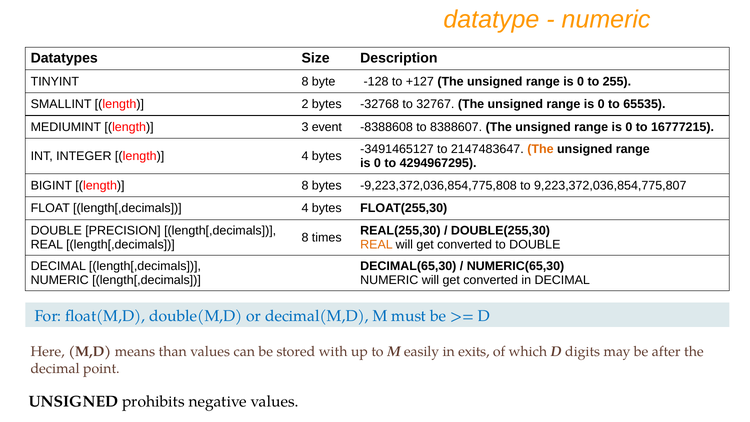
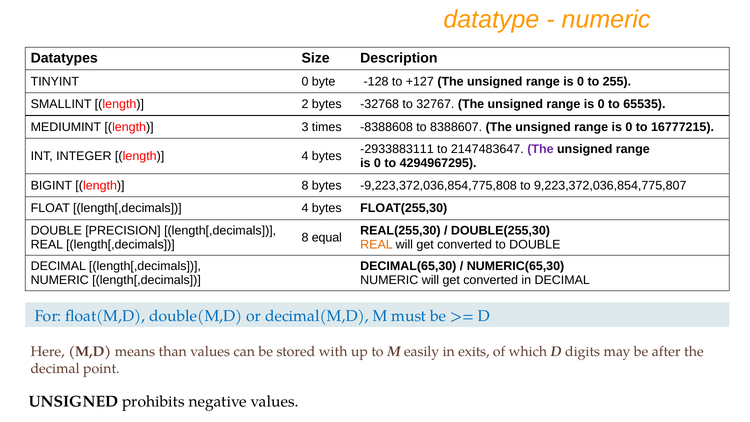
TINYINT 8: 8 -> 0
event: event -> times
-3491465127: -3491465127 -> -2933883111
The at (540, 149) colour: orange -> purple
times: times -> equal
